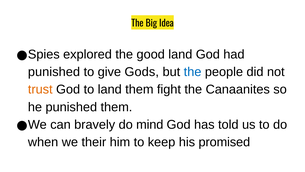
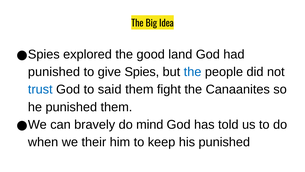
Gods: Gods -> Spies
trust colour: orange -> blue
to land: land -> said
his promised: promised -> punished
